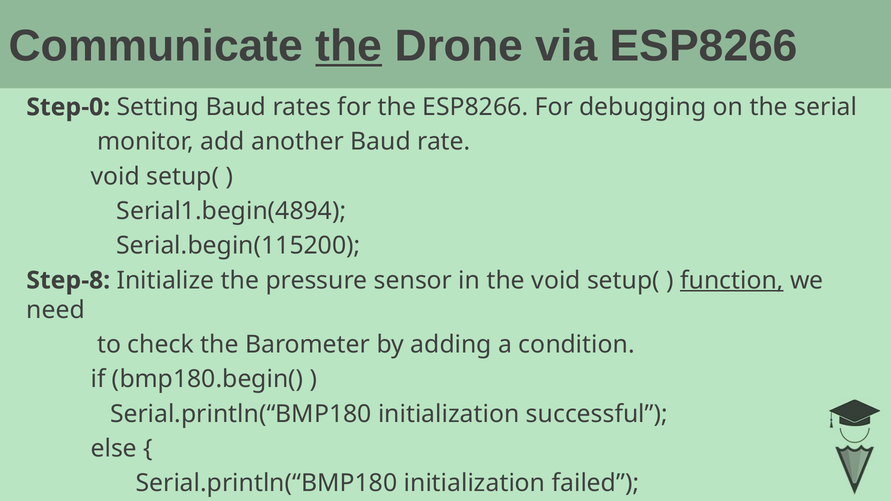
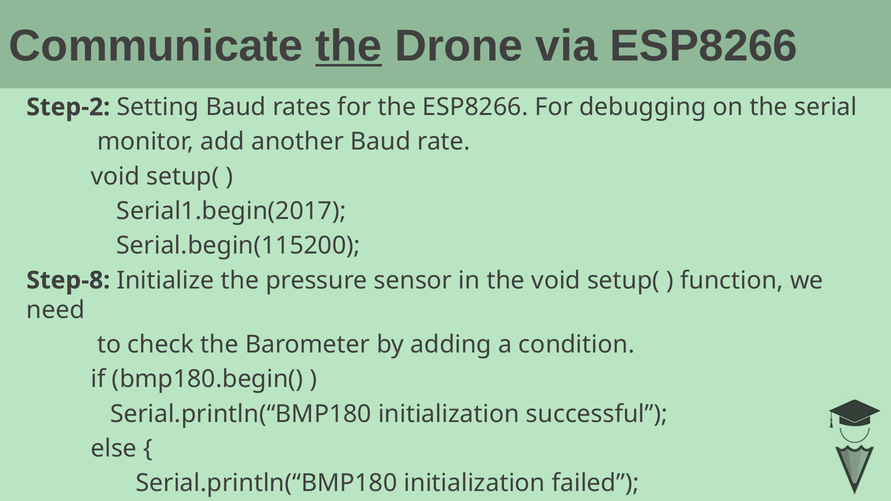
Step-0: Step-0 -> Step-2
Serial1.begin(4894: Serial1.begin(4894 -> Serial1.begin(2017
function underline: present -> none
